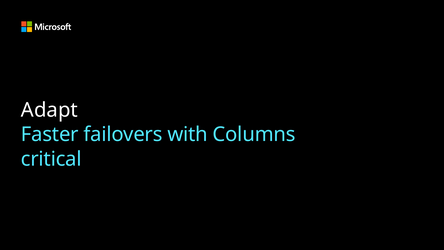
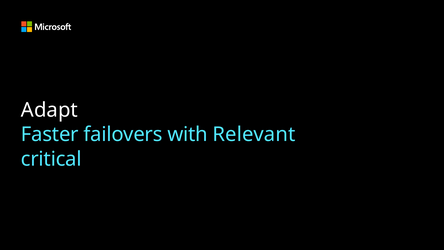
Columns: Columns -> Relevant
